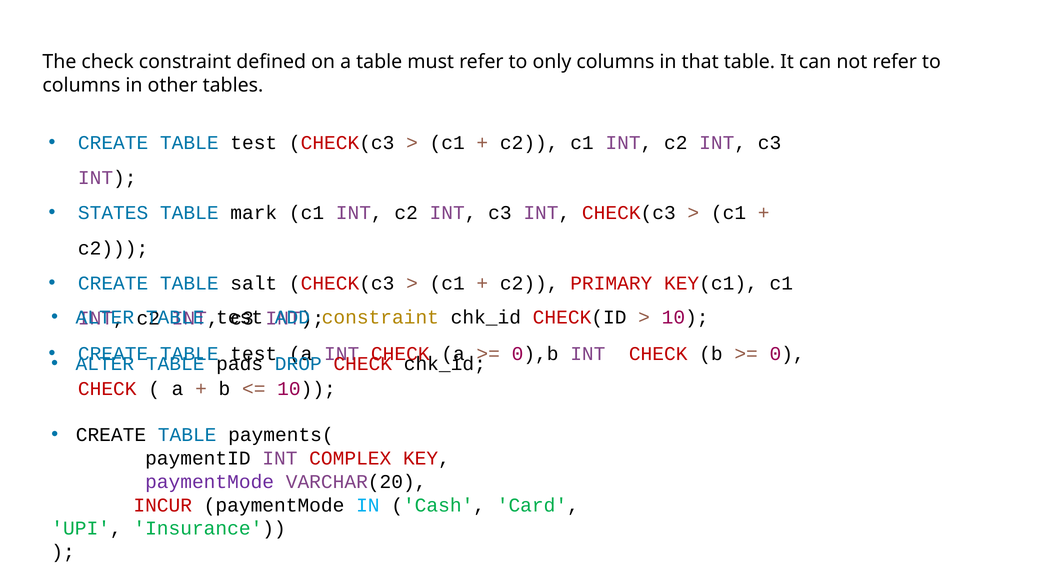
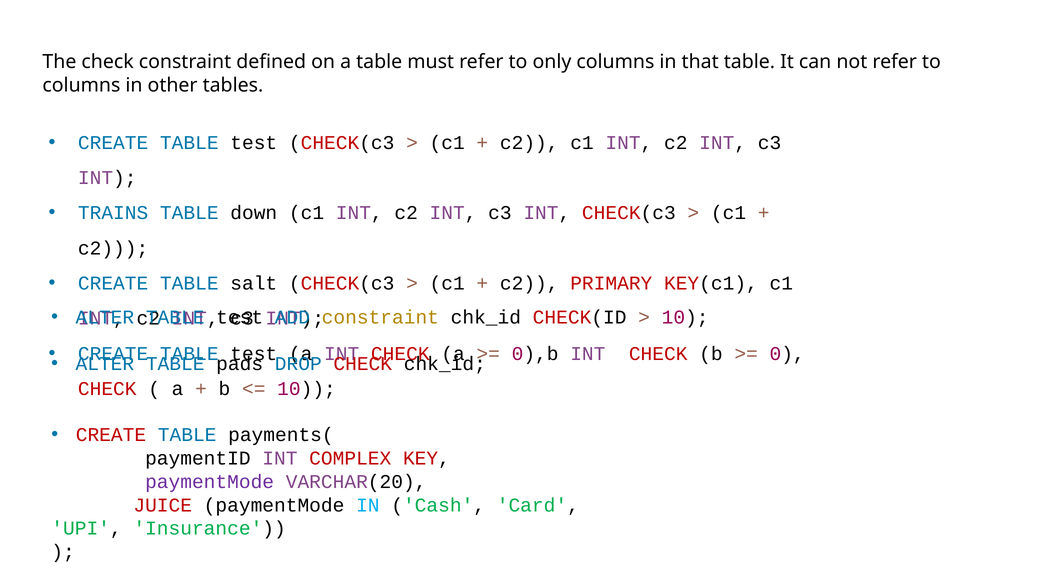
STATES: STATES -> TRAINS
mark: mark -> down
CREATE at (111, 435) colour: black -> red
INCUR: INCUR -> JUICE
